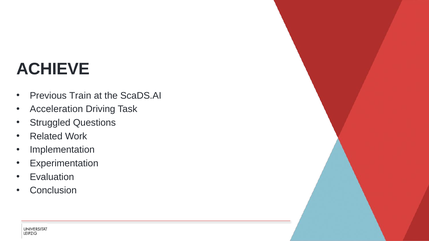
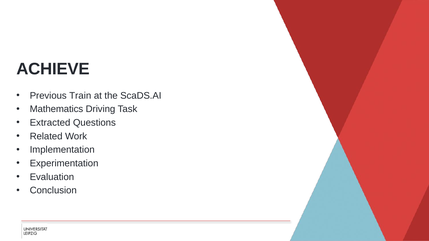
Acceleration: Acceleration -> Mathematics
Struggled: Struggled -> Extracted
